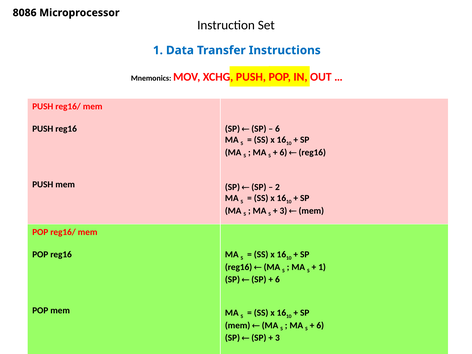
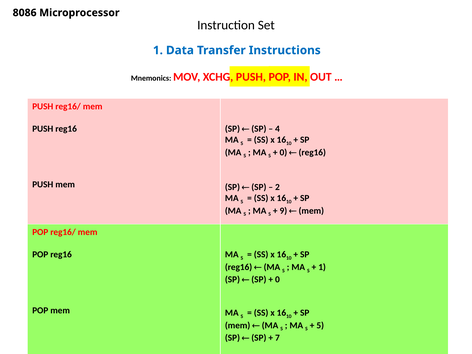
6 at (277, 129): 6 -> 4
6 at (283, 152): 6 -> 0
3 at (283, 211): 3 -> 9
6 at (277, 279): 6 -> 0
6 at (320, 325): 6 -> 5
3 at (277, 338): 3 -> 7
